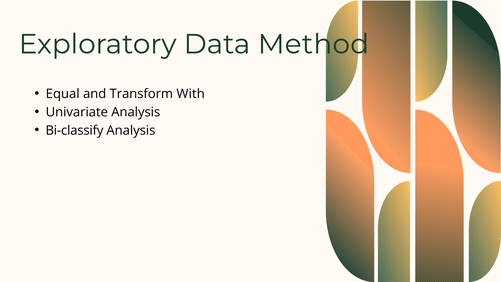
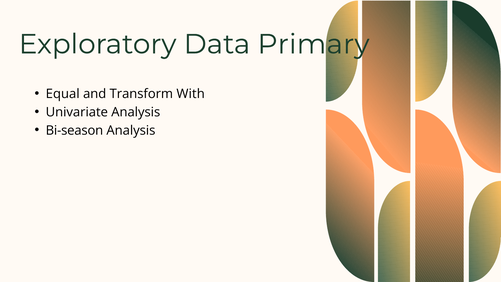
Method: Method -> Primary
Bi-classify: Bi-classify -> Bi-season
